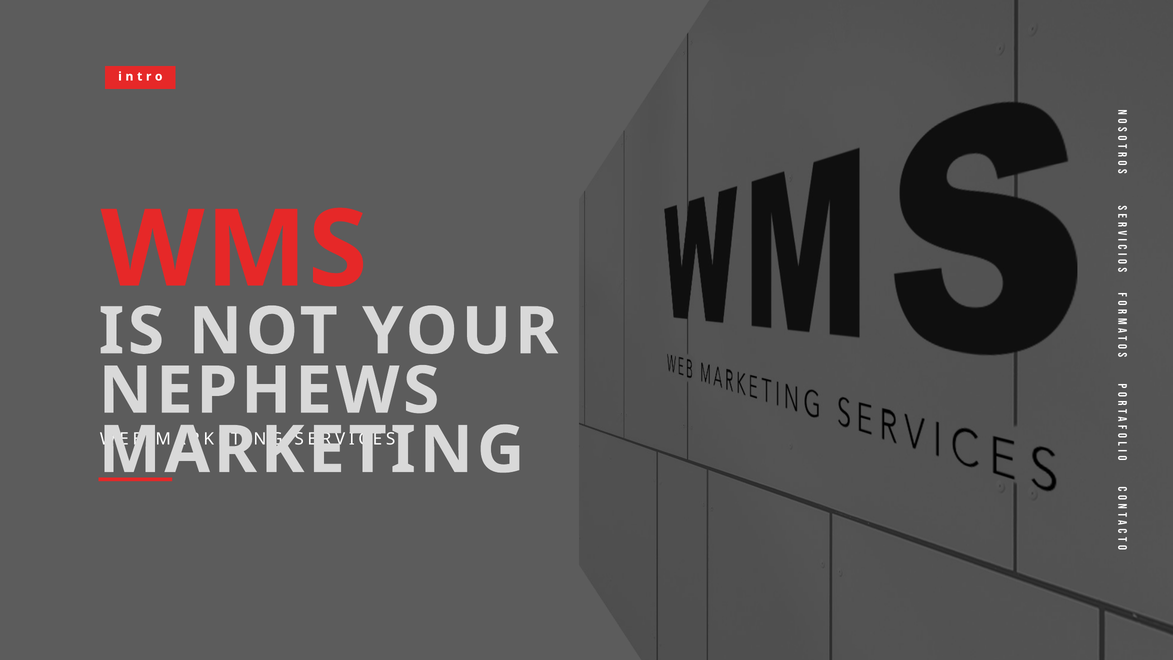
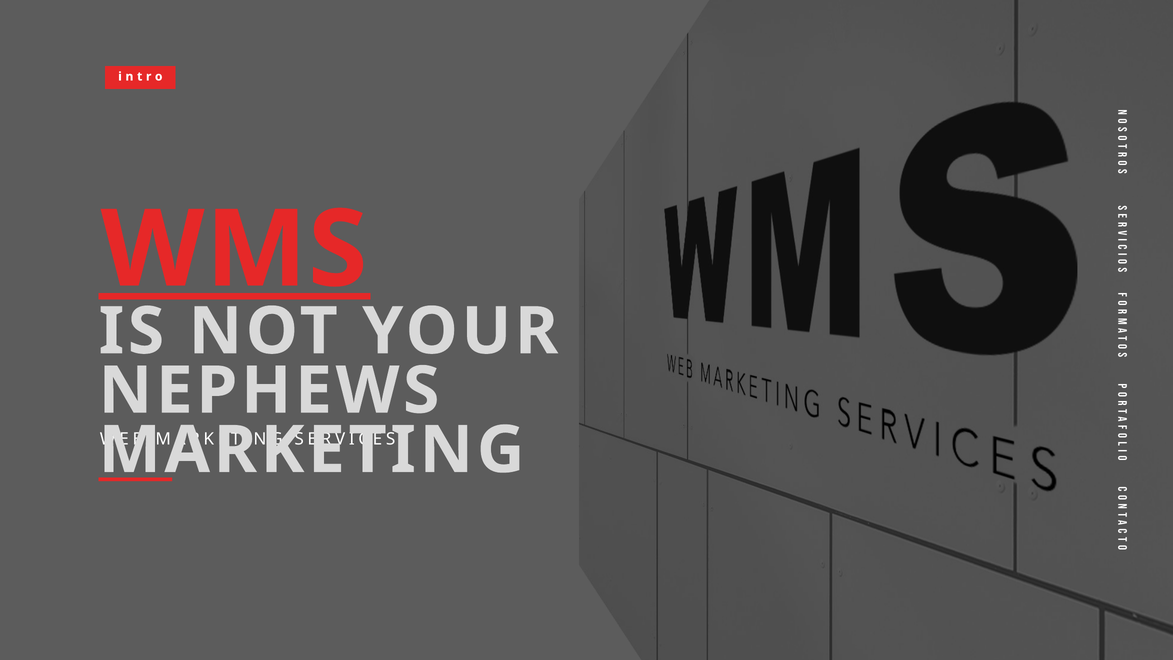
WMS underline: none -> present
